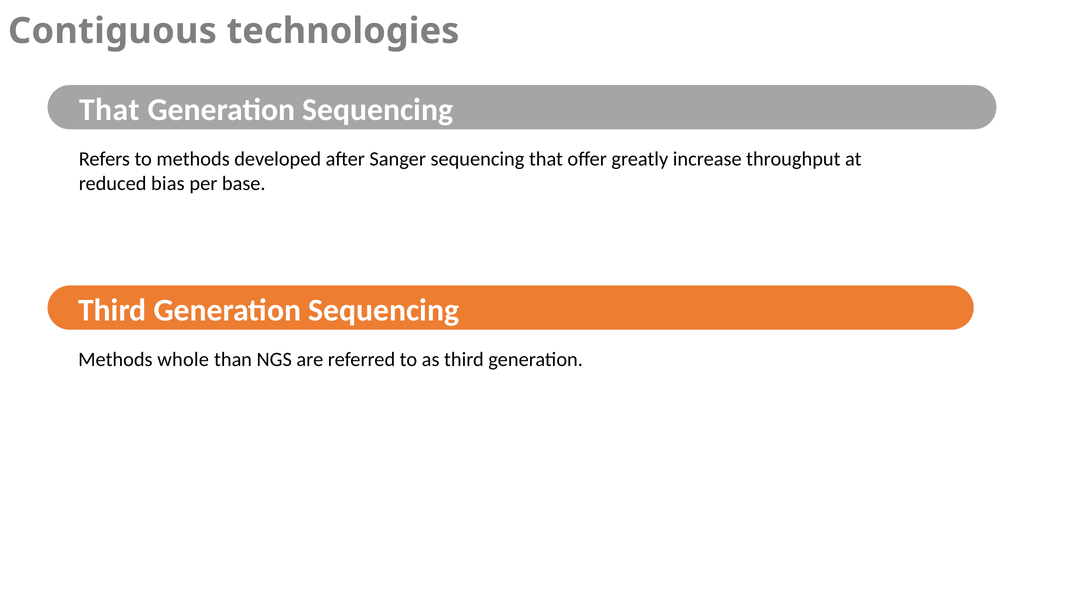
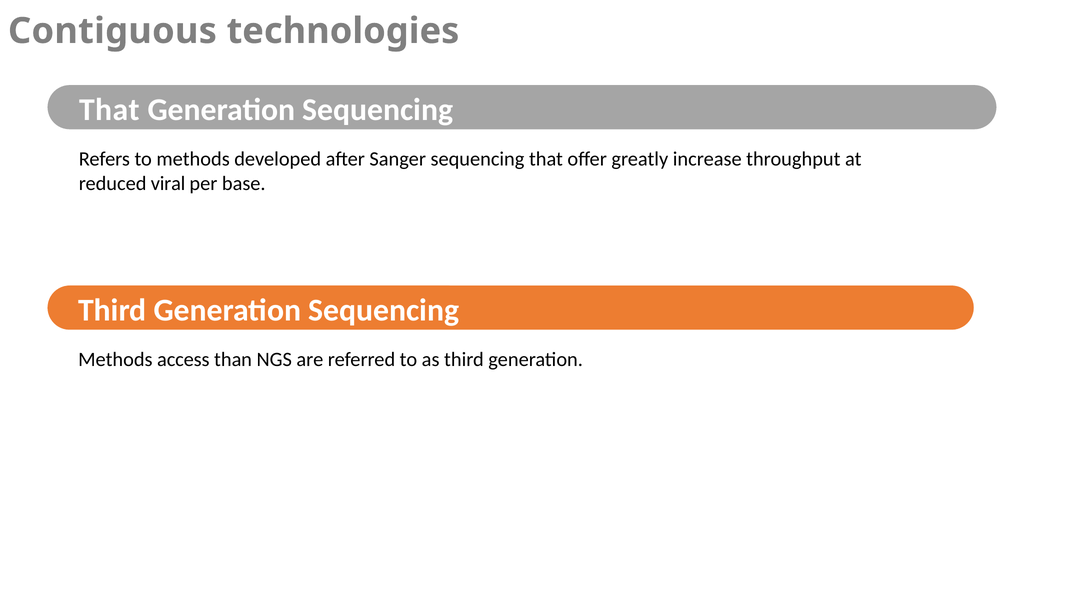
bias: bias -> viral
whole: whole -> access
